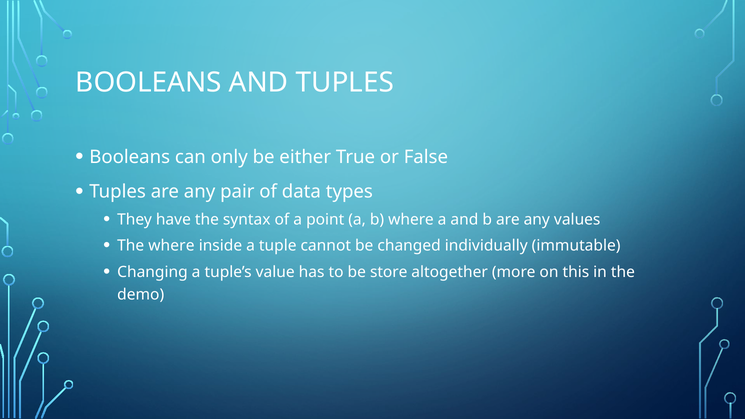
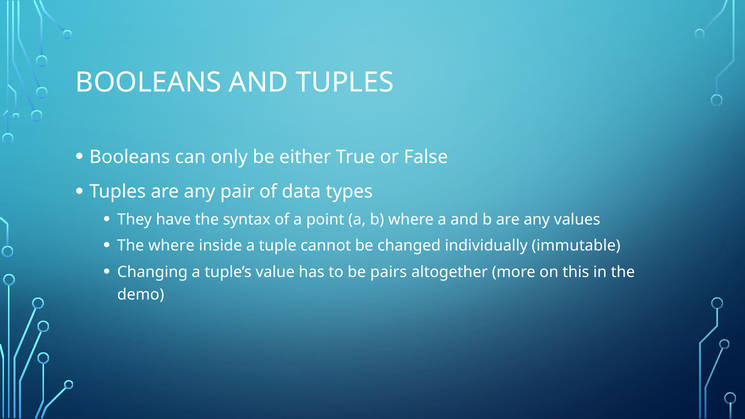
store: store -> pairs
